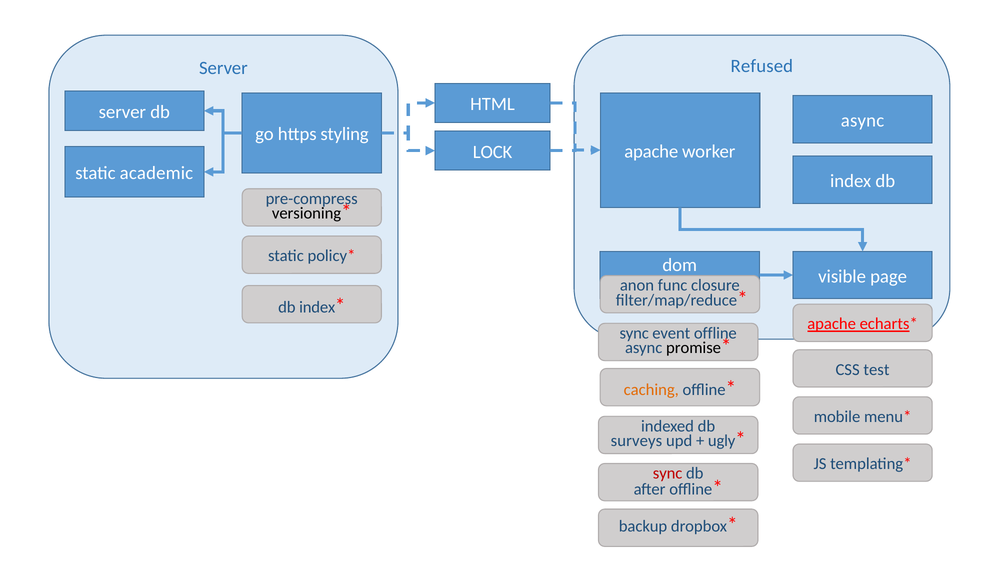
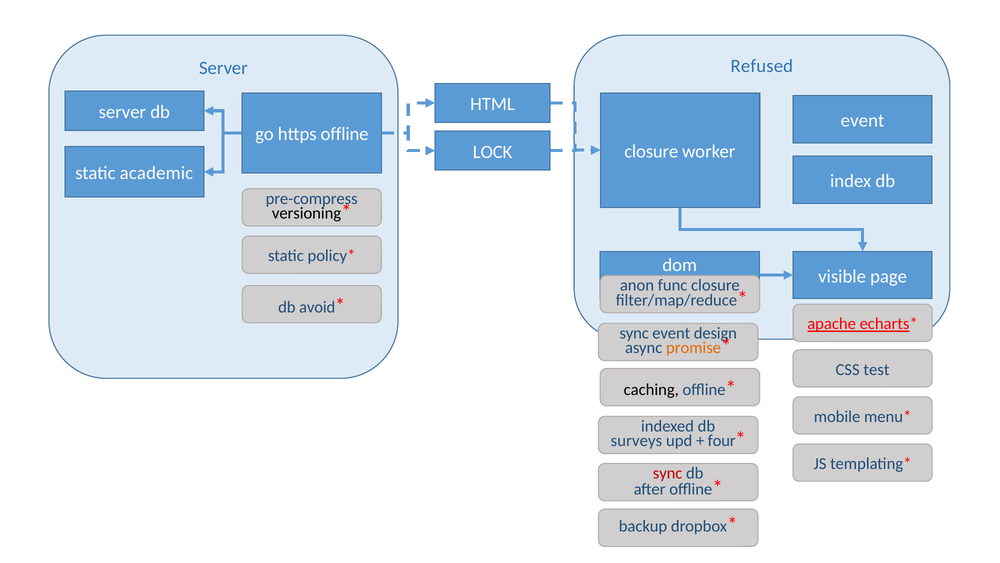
async at (863, 121): async -> event
https styling: styling -> offline
apache at (651, 151): apache -> closure
db index: index -> avoid
event offline: offline -> design
promise colour: black -> orange
caching colour: orange -> black
ugly: ugly -> four
